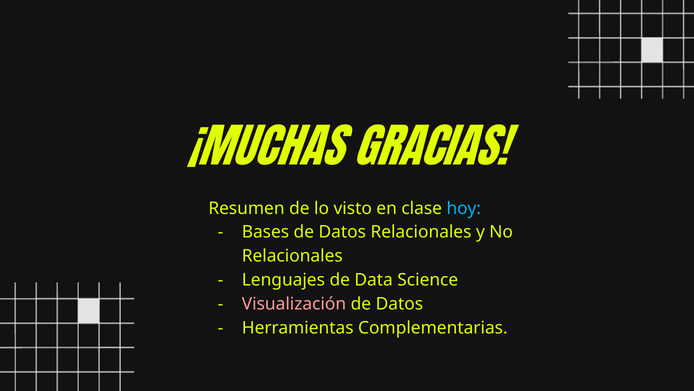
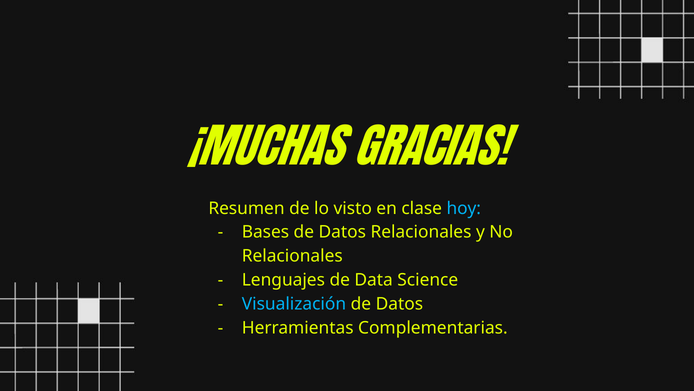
Visualización colour: pink -> light blue
